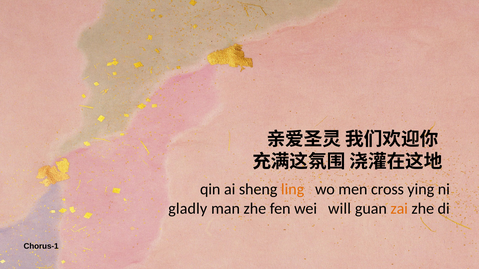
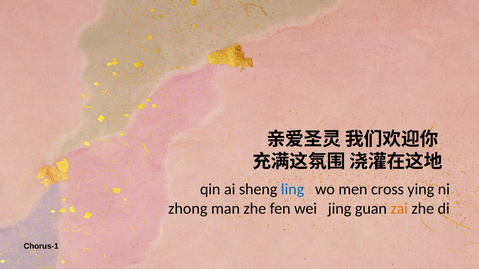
ling colour: orange -> blue
gladly: gladly -> zhong
will: will -> jing
